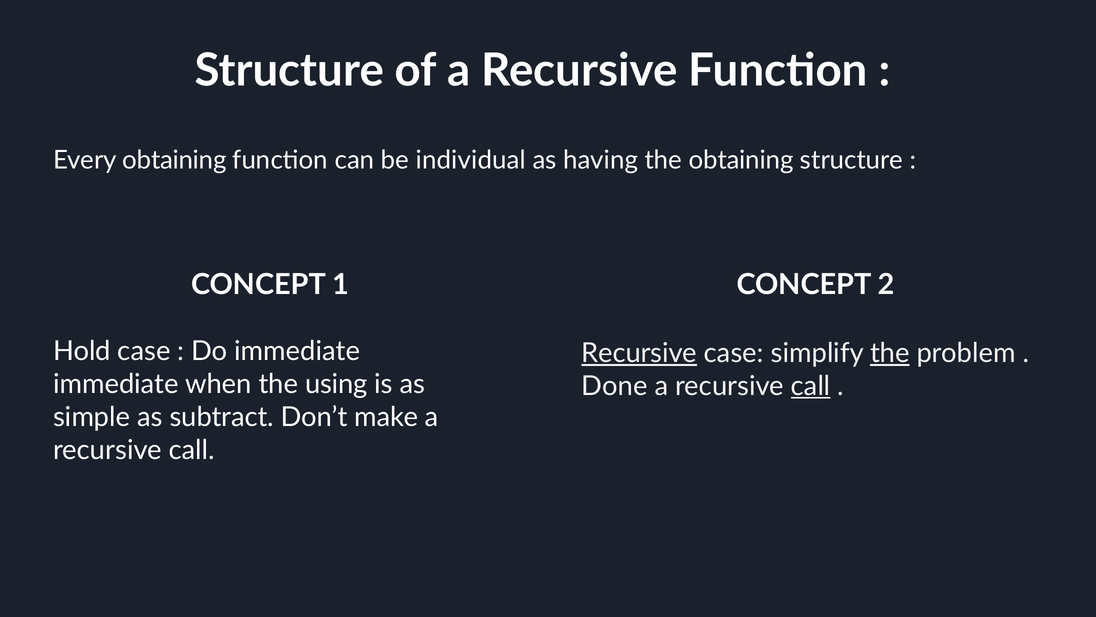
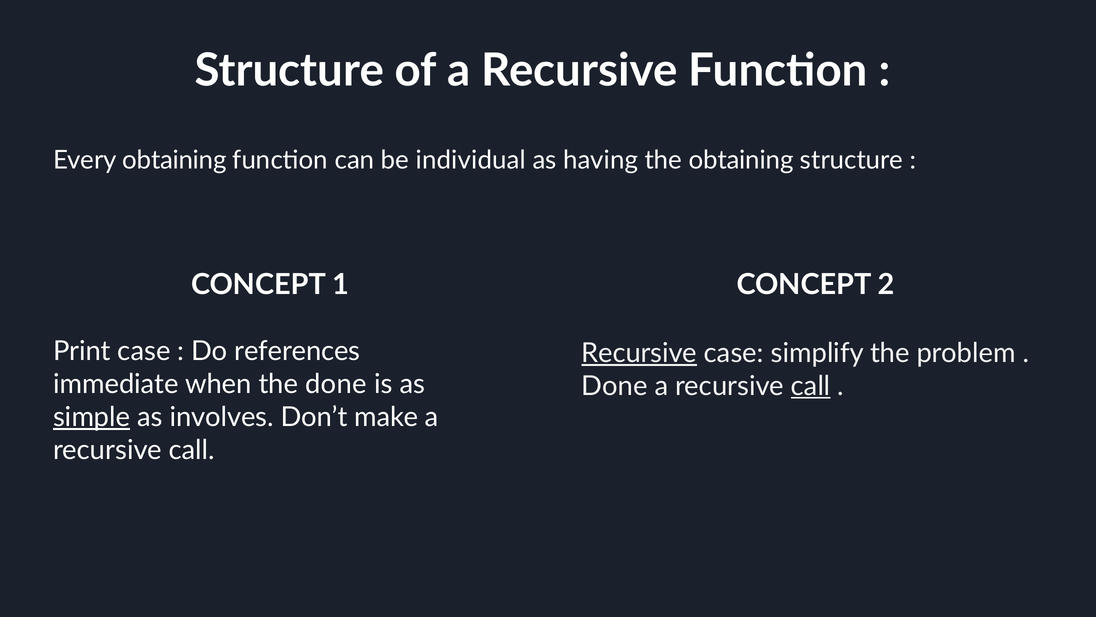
Hold: Hold -> Print
Do immediate: immediate -> references
the at (890, 353) underline: present -> none
the using: using -> done
simple underline: none -> present
subtract: subtract -> involves
